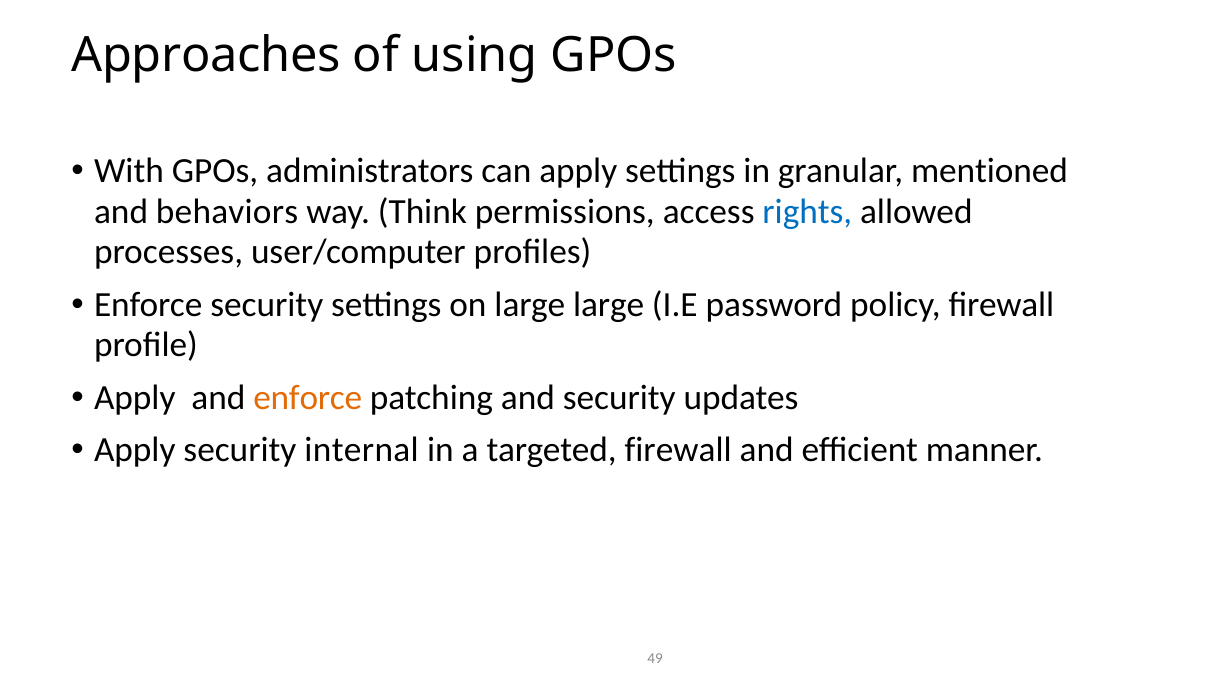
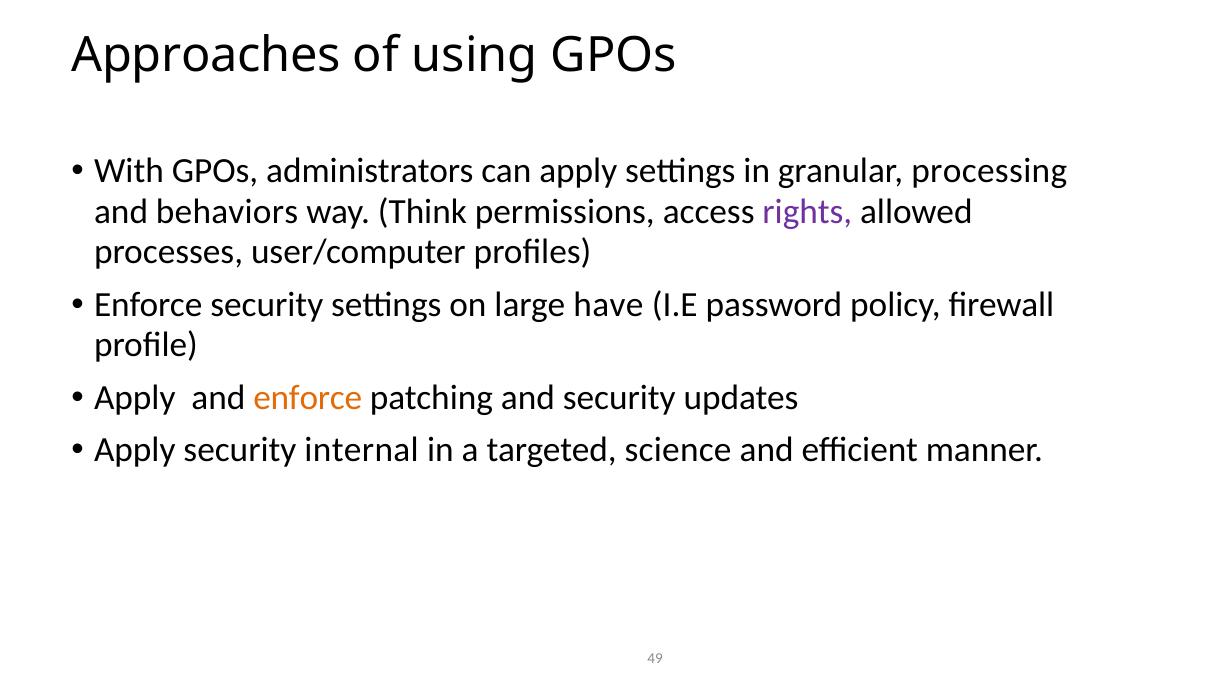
mentioned: mentioned -> processing
rights colour: blue -> purple
large large: large -> have
targeted firewall: firewall -> science
